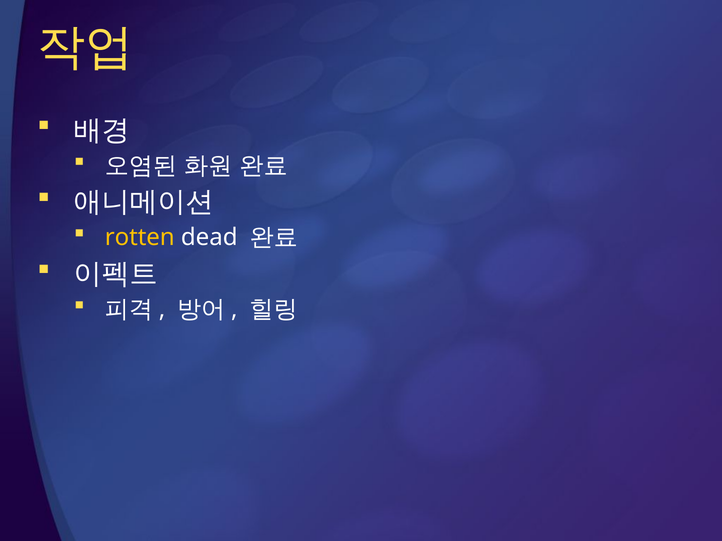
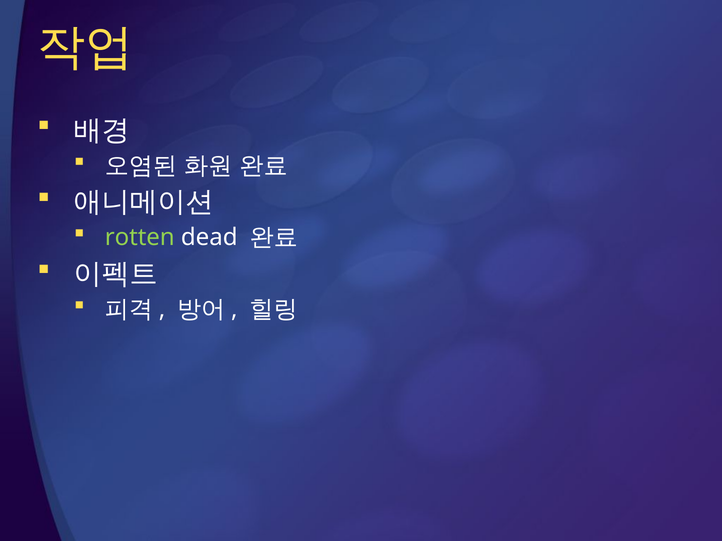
rotten colour: yellow -> light green
